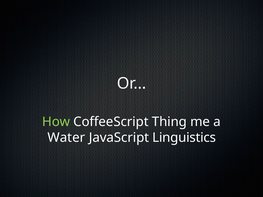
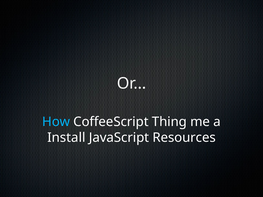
How colour: light green -> light blue
Water: Water -> Install
Linguistics: Linguistics -> Resources
